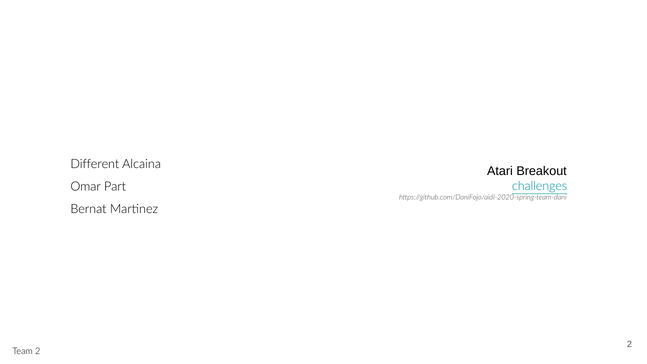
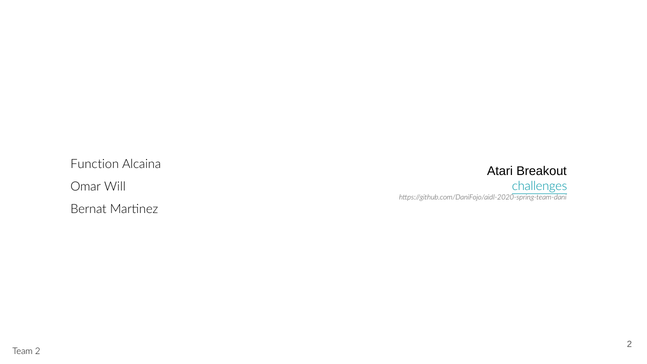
Different: Different -> Function
Part: Part -> Will
